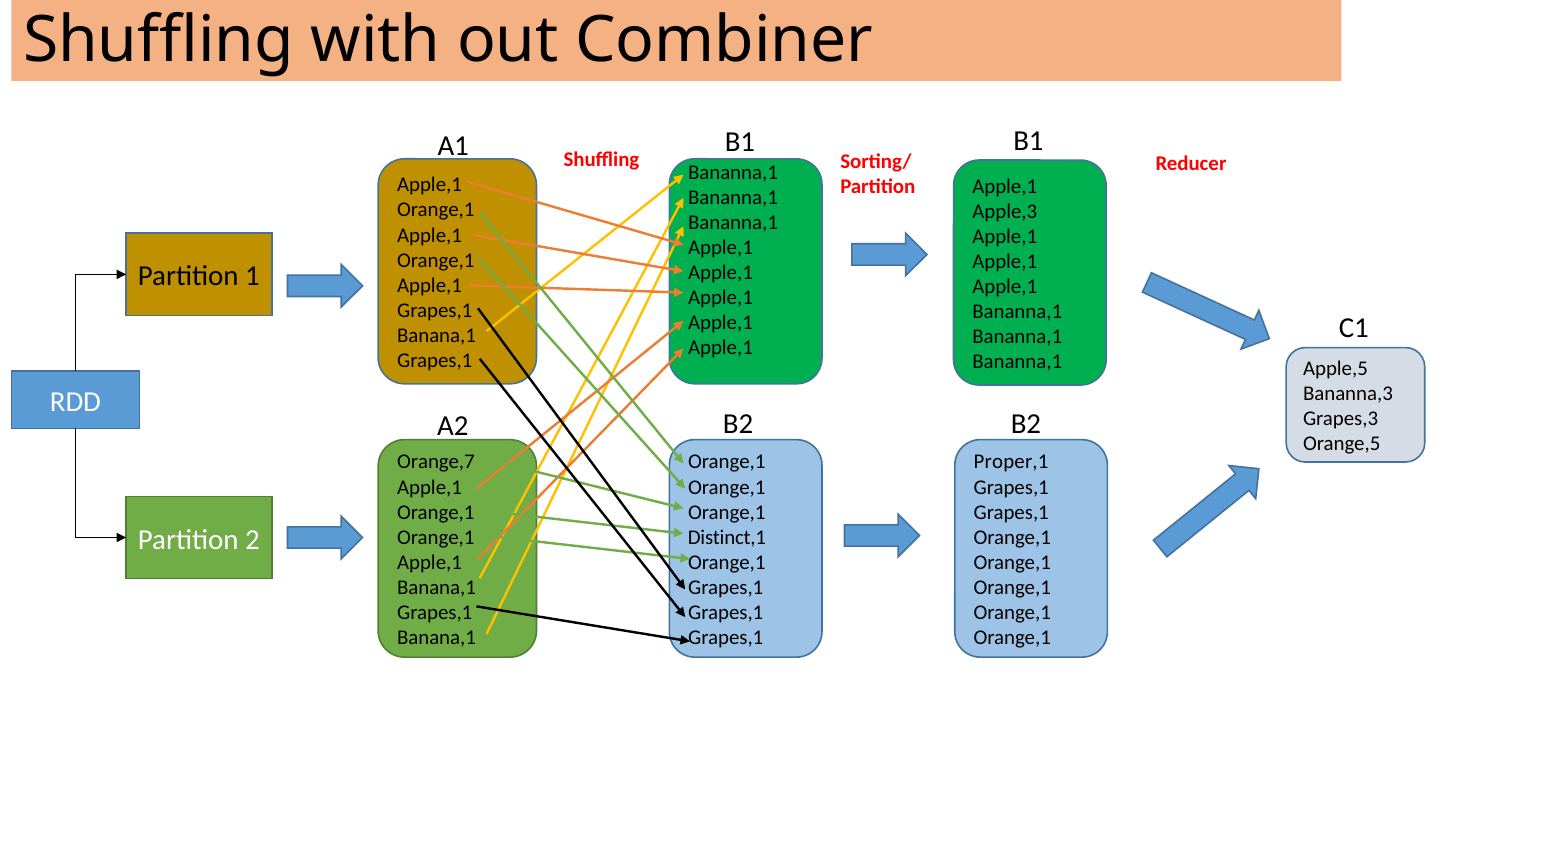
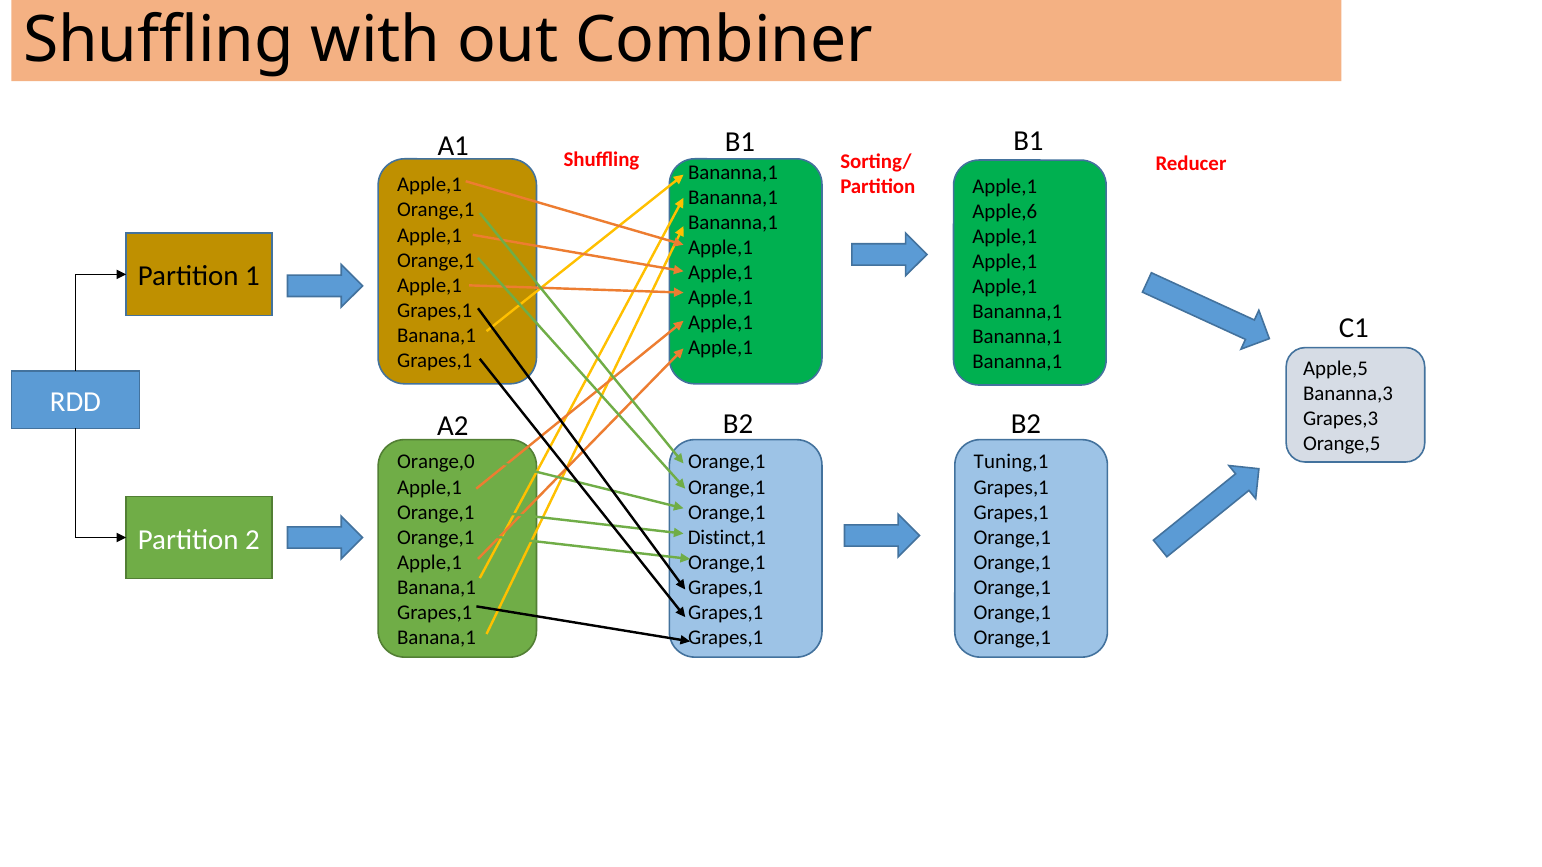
Apple,3: Apple,3 -> Apple,6
Orange,7: Orange,7 -> Orange,0
Proper,1: Proper,1 -> Tuning,1
